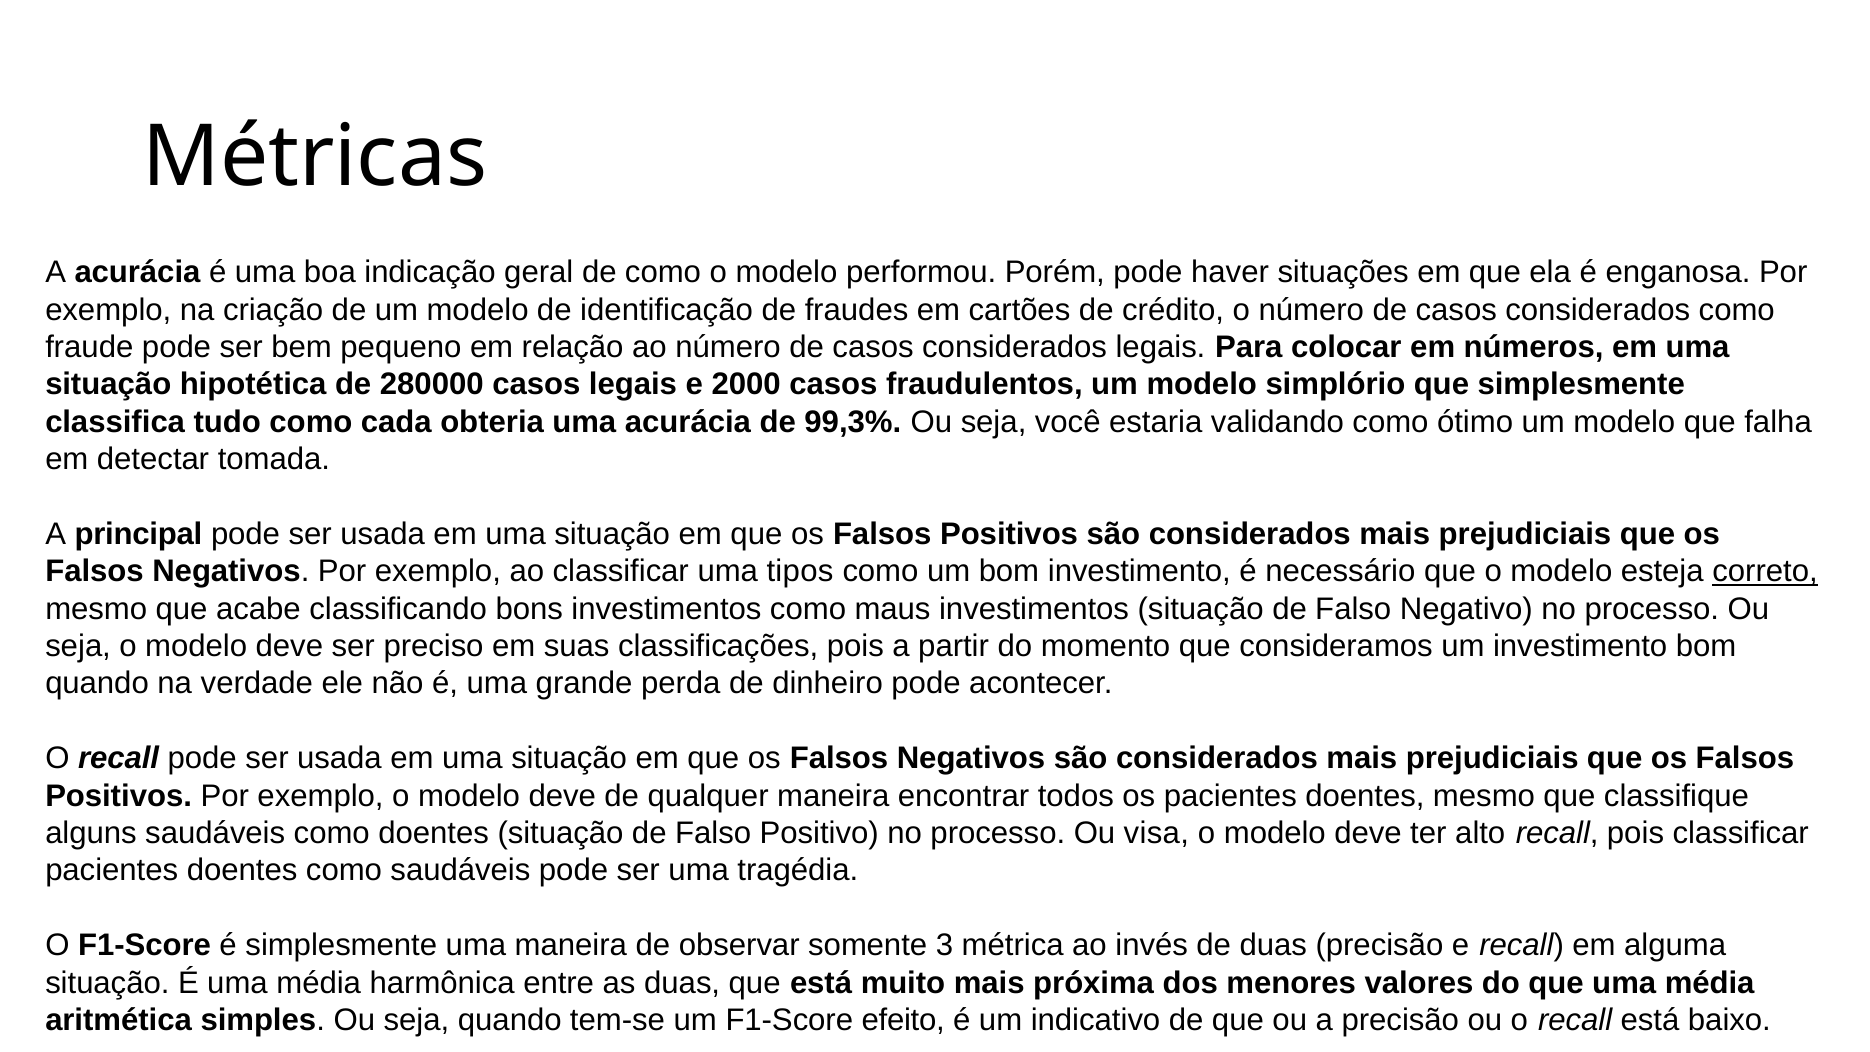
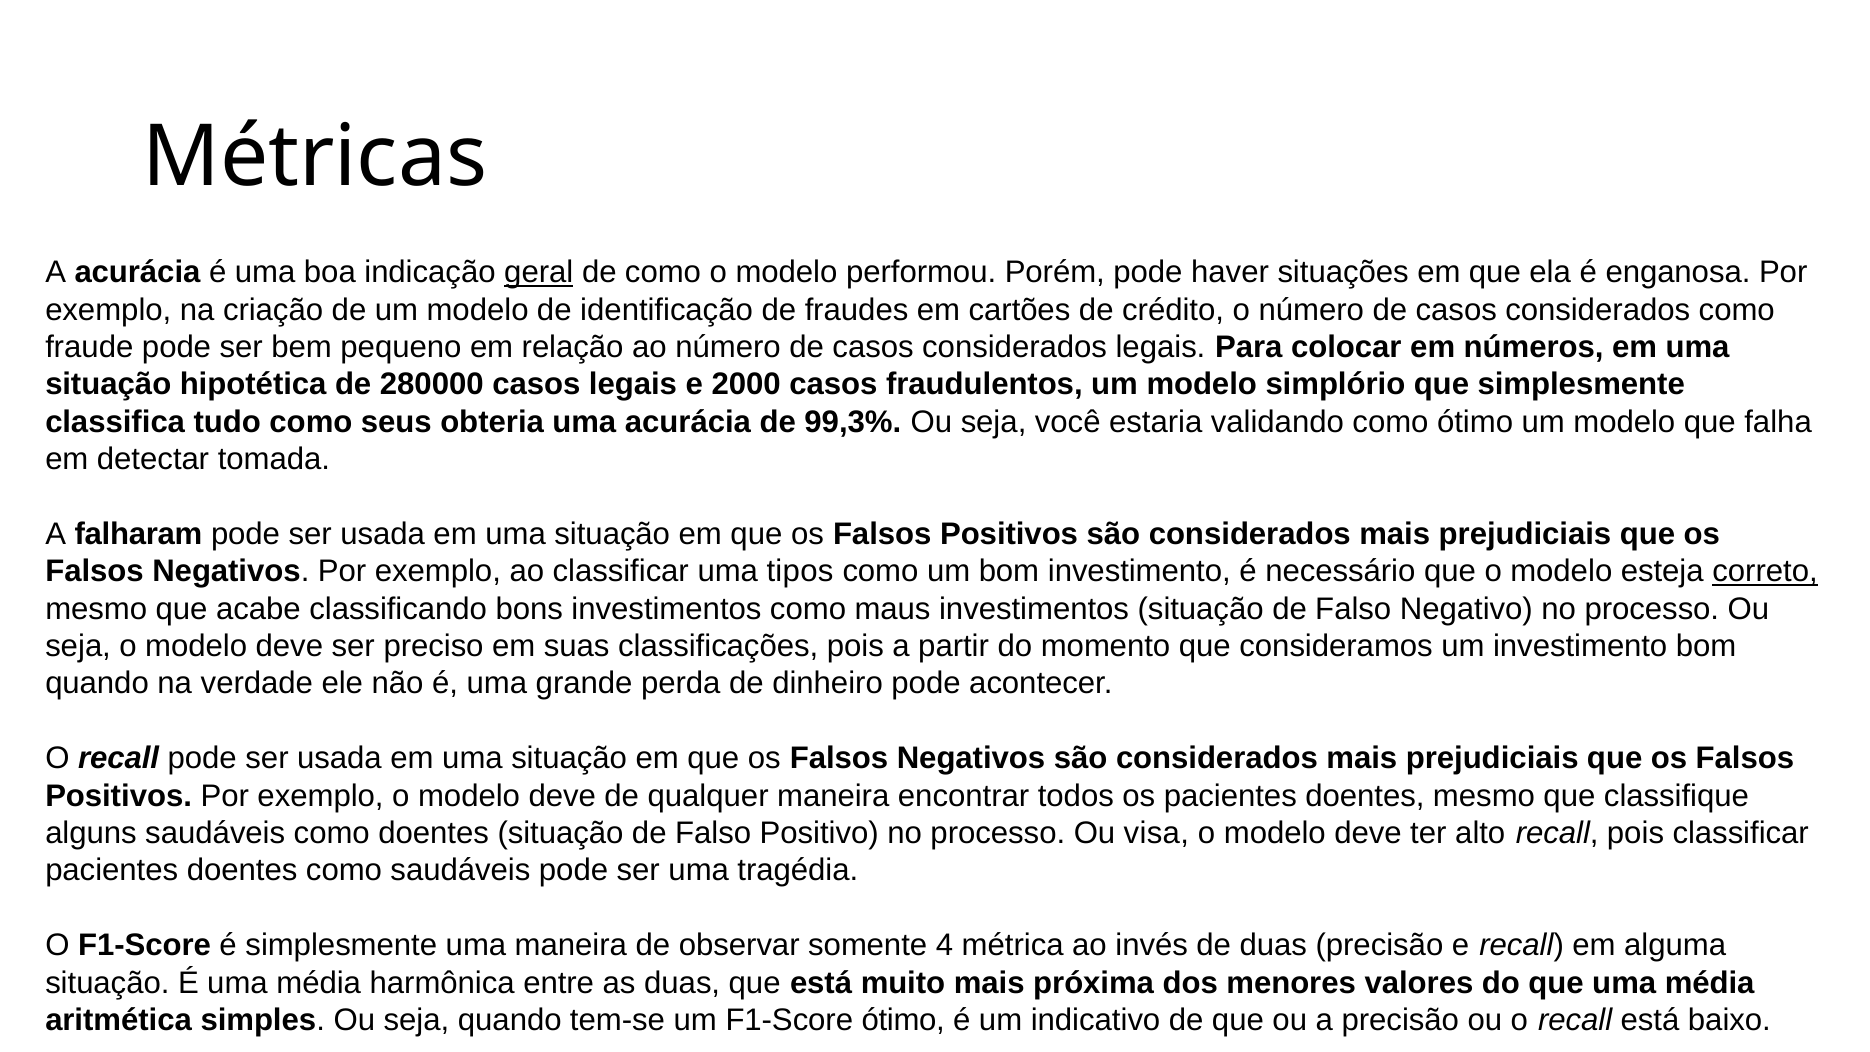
geral underline: none -> present
cada: cada -> seus
principal: principal -> falharam
3: 3 -> 4
F1-Score efeito: efeito -> ótimo
